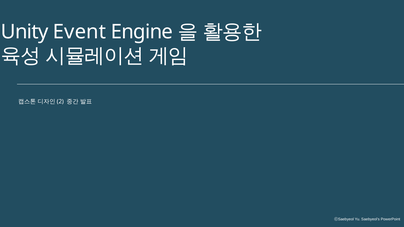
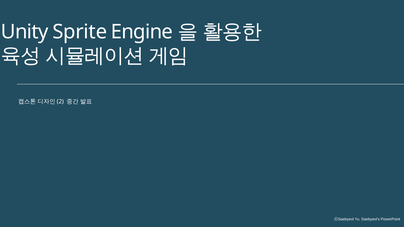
Event: Event -> Sprite
